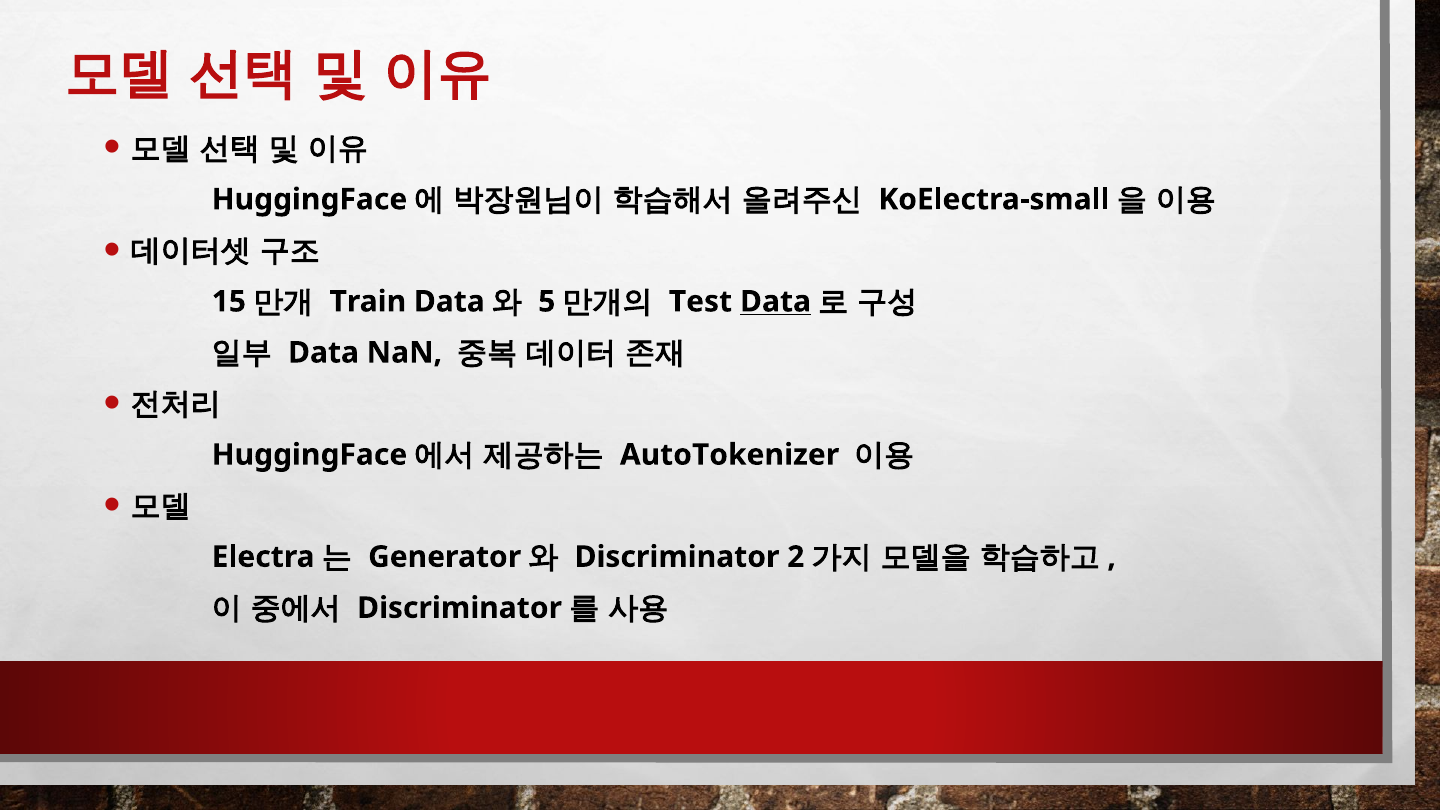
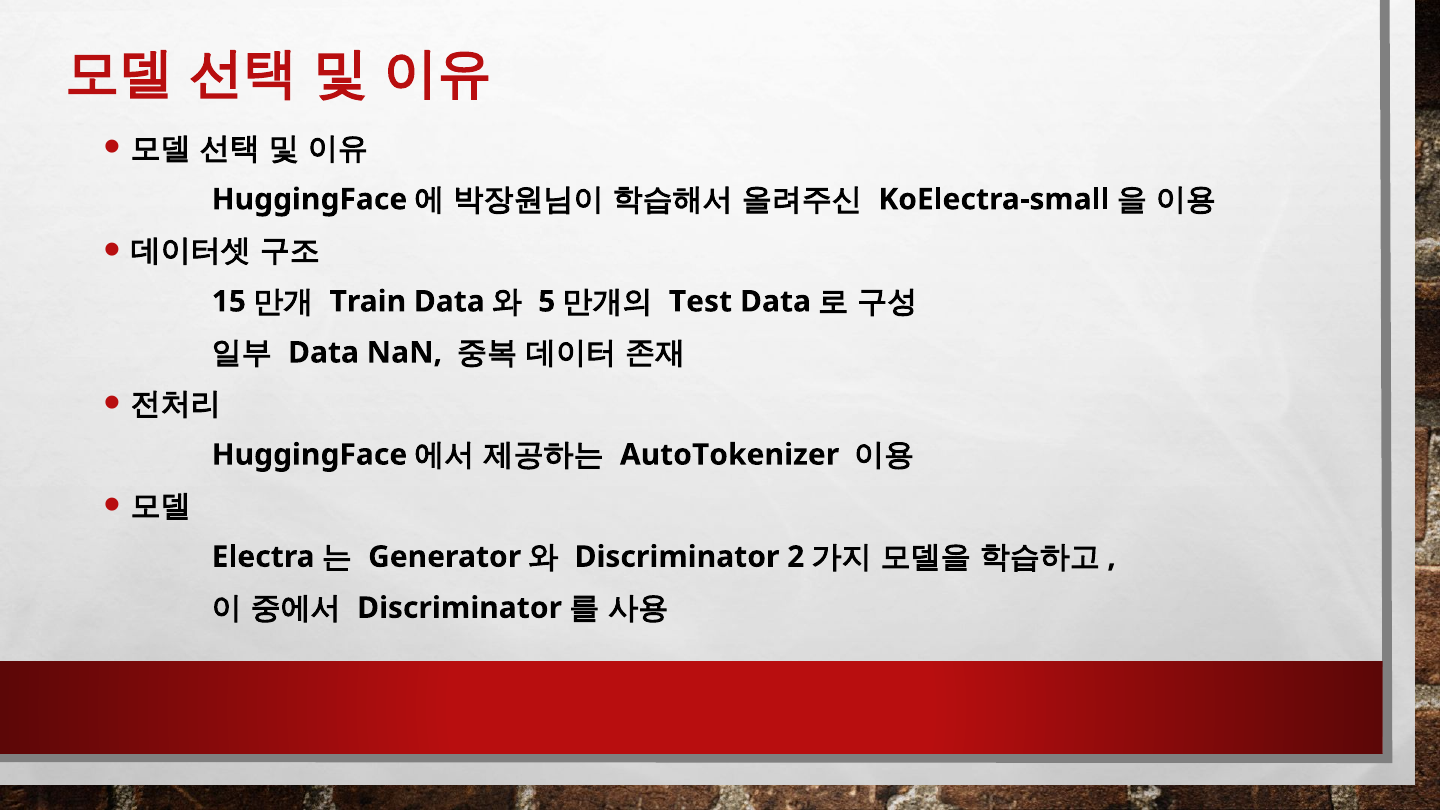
Data at (775, 302) underline: present -> none
